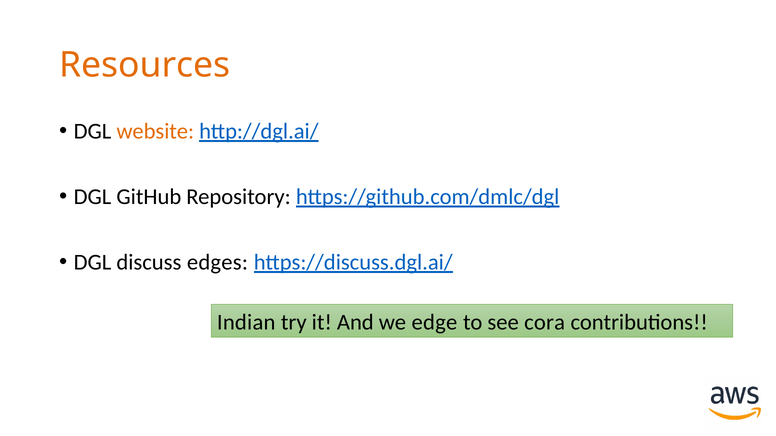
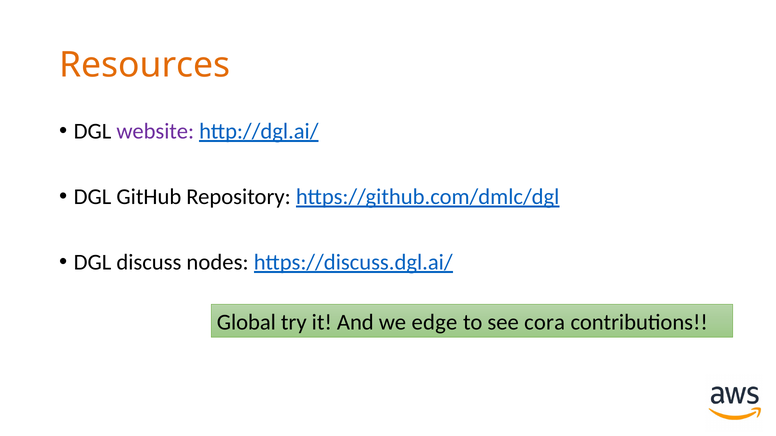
website colour: orange -> purple
edges: edges -> nodes
Indian: Indian -> Global
